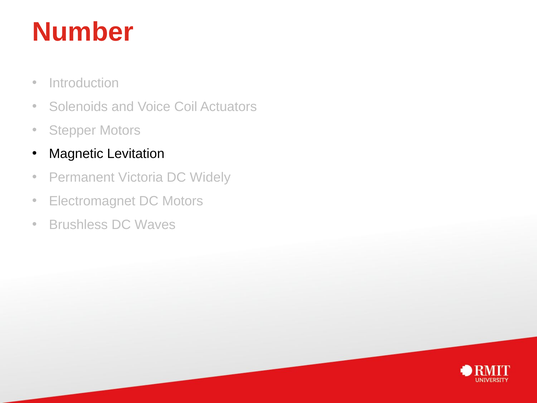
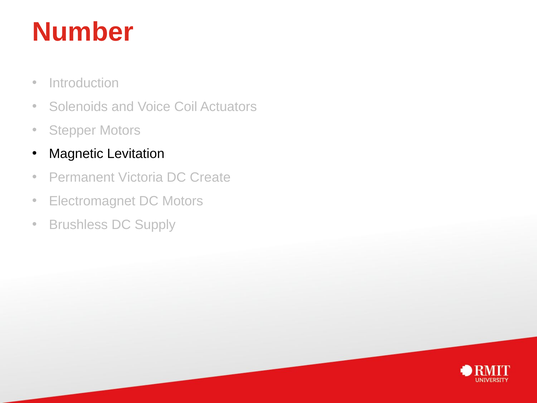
Widely: Widely -> Create
Waves: Waves -> Supply
